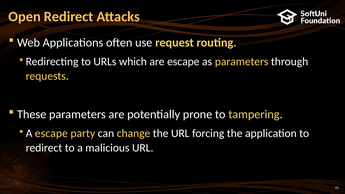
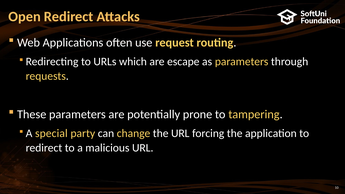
A escape: escape -> special
